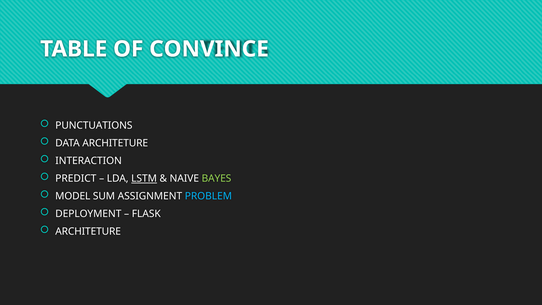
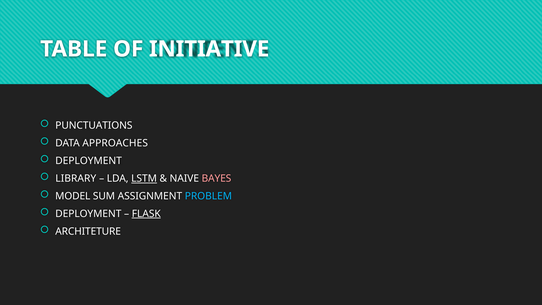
CONVINCE: CONVINCE -> INITIATIVE
DATA ARCHITETURE: ARCHITETURE -> APPROACHES
INTERACTION at (89, 161): INTERACTION -> DEPLOYMENT
PREDICT: PREDICT -> LIBRARY
BAYES colour: light green -> pink
FLASK underline: none -> present
